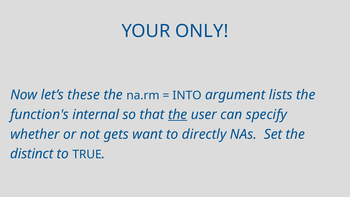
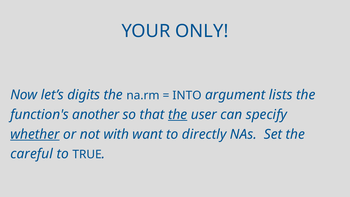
these: these -> digits
internal: internal -> another
whether underline: none -> present
gets: gets -> with
distinct: distinct -> careful
